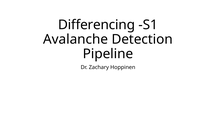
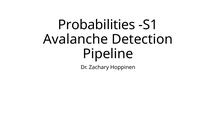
Differencing: Differencing -> Probabilities
